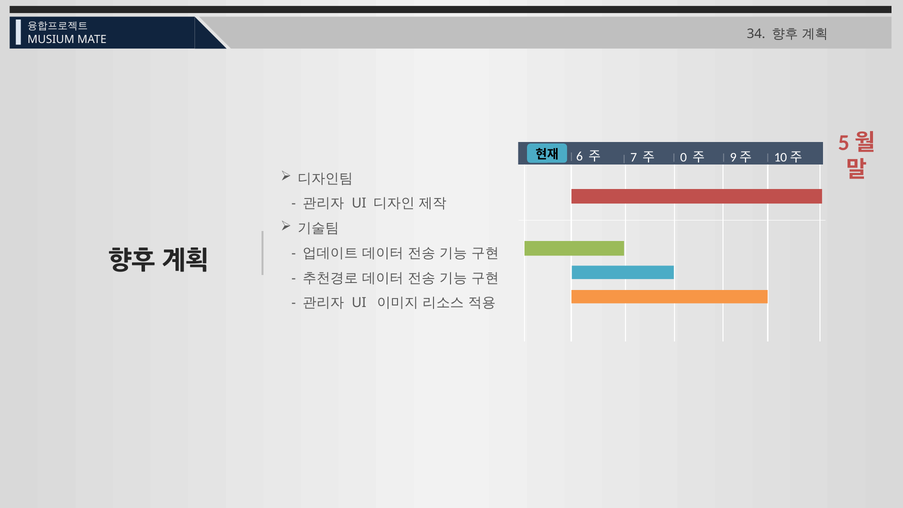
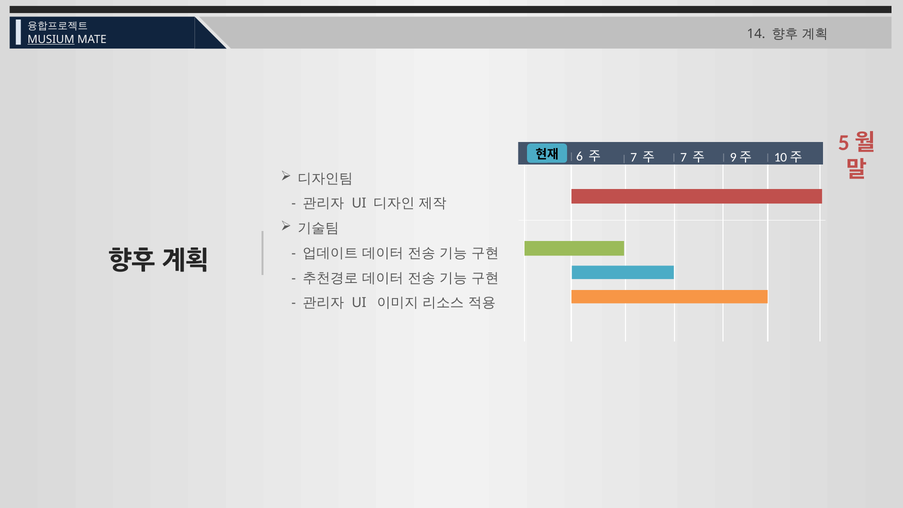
MUSIUM underline: none -> present
34: 34 -> 14
0 at (683, 158): 0 -> 7
